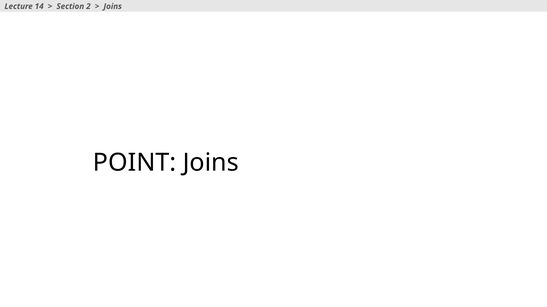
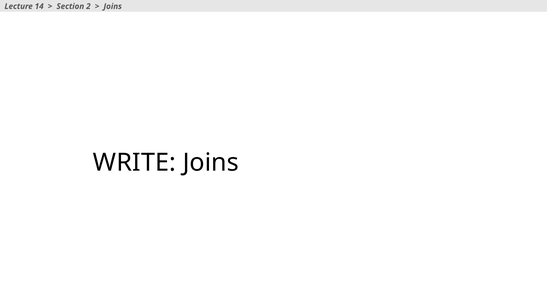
POINT: POINT -> WRITE
